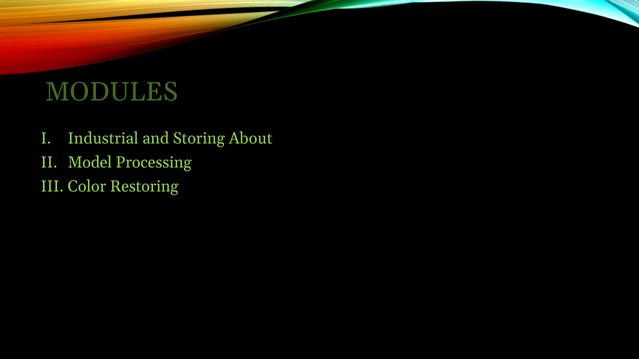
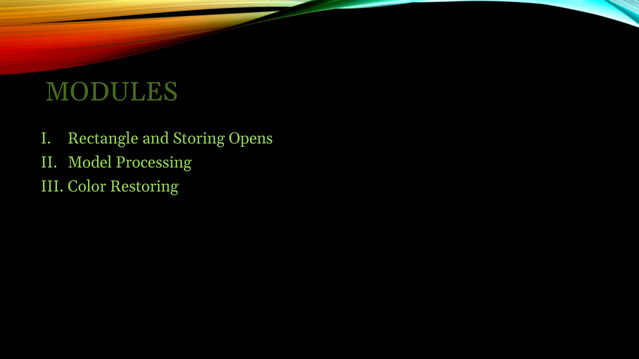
Industrial: Industrial -> Rectangle
About: About -> Opens
